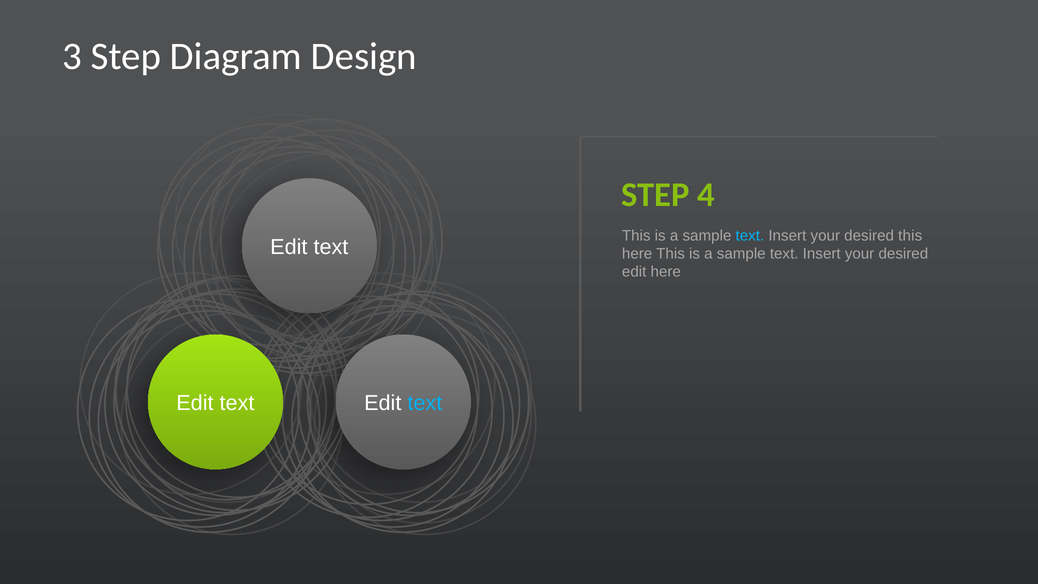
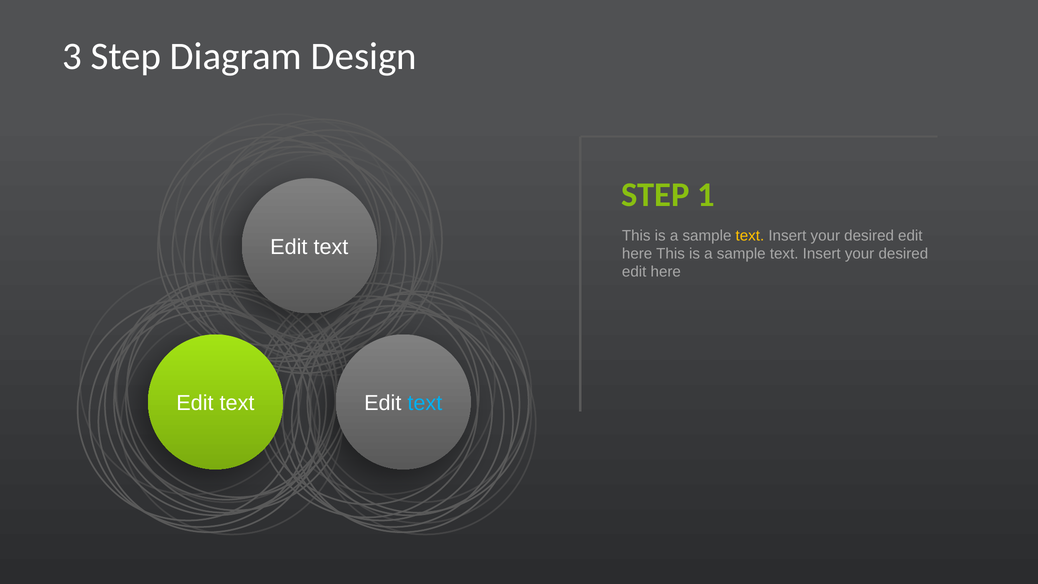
4: 4 -> 1
text at (750, 235) colour: light blue -> yellow
this at (910, 235): this -> edit
